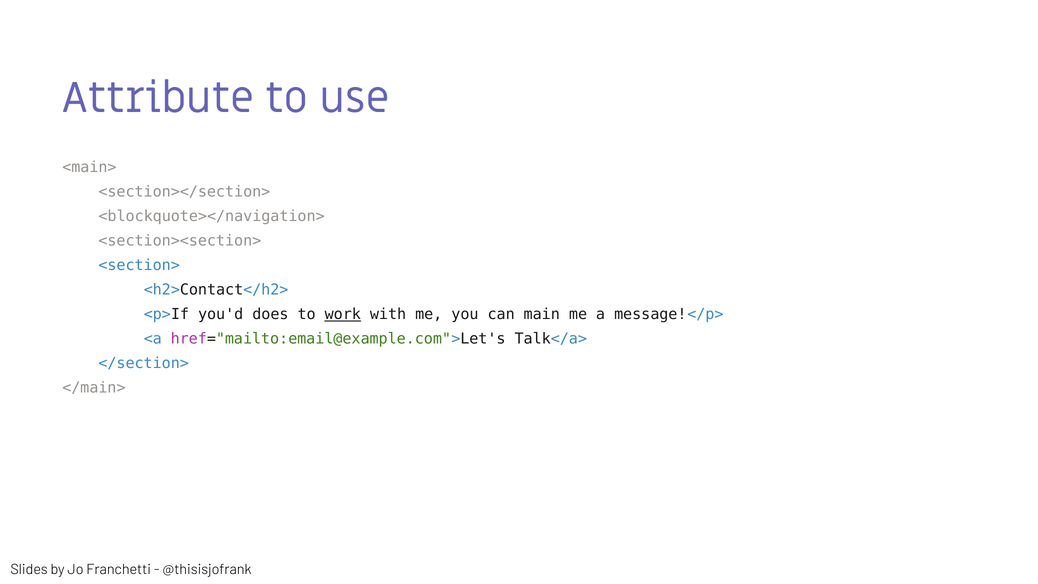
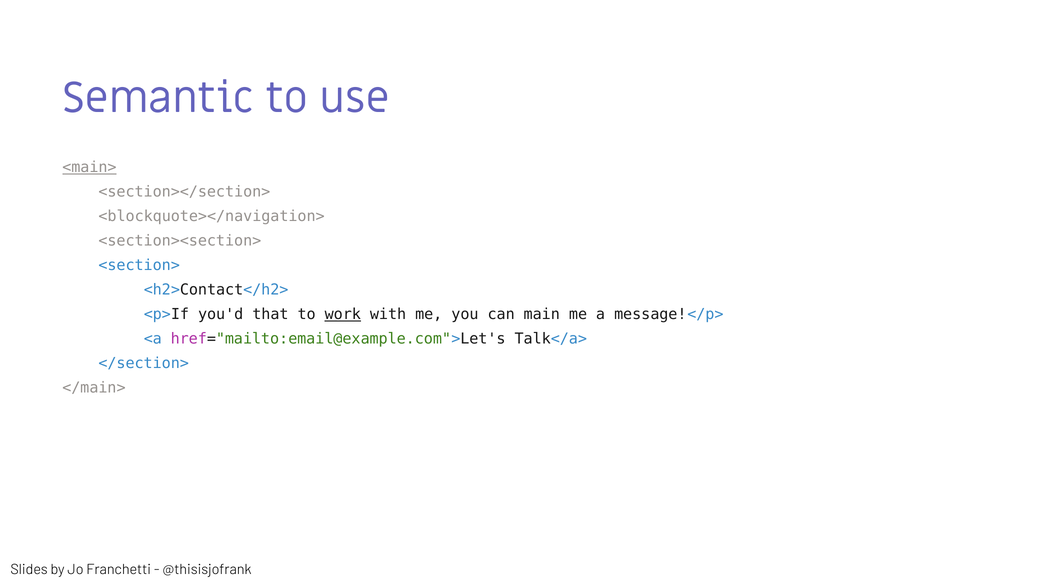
Attribute: Attribute -> Semantic
<main> underline: none -> present
does: does -> that
